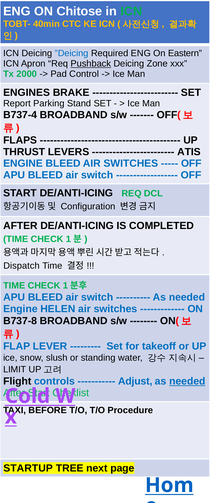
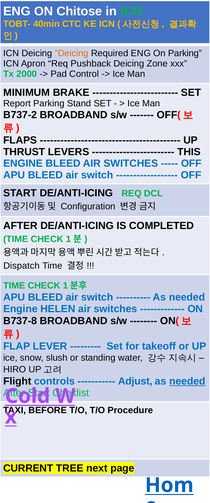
”Deicing colour: blue -> orange
On Eastern: Eastern -> Parking
Pushback underline: present -> none
ENGINES: ENGINES -> MINIMUM
B737-4: B737-4 -> B737-2
ATIS: ATIS -> THIS
LIMIT: LIMIT -> HIRO
STARTUP: STARTUP -> CURRENT
